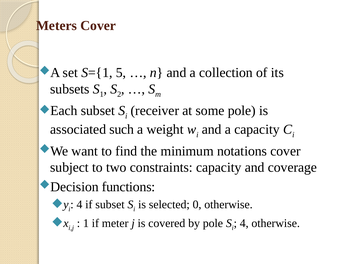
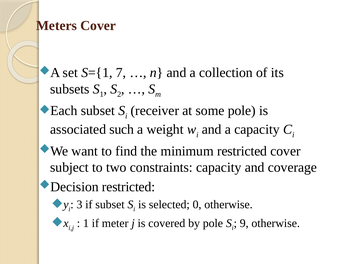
5: 5 -> 7
minimum notations: notations -> restricted
functions at (129, 186): functions -> restricted
4 at (79, 204): 4 -> 3
4 at (244, 223): 4 -> 9
